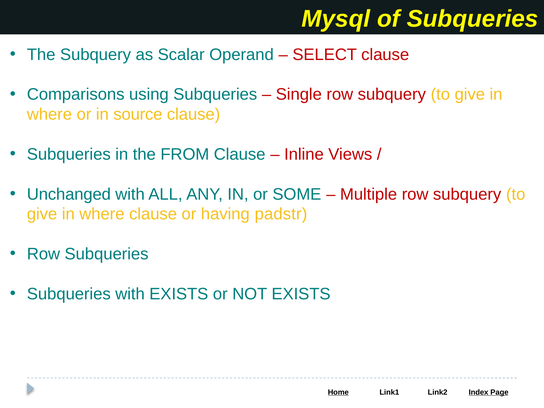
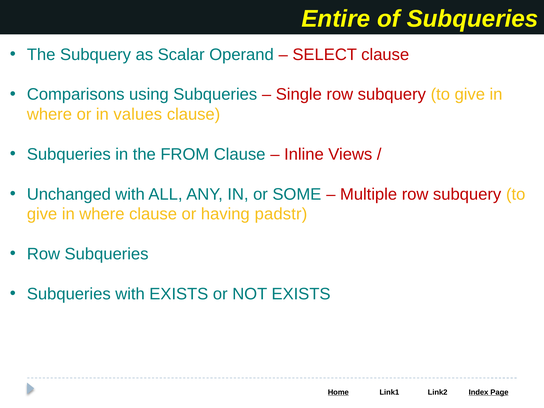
Mysql: Mysql -> Entire
source: source -> values
